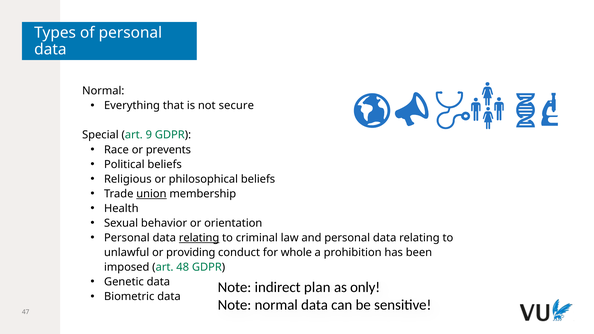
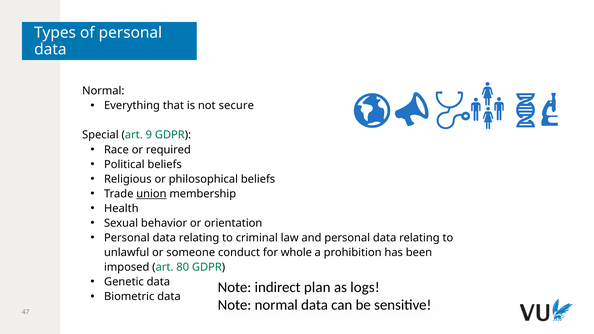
prevents: prevents -> required
relating at (199, 238) underline: present -> none
providing: providing -> someone
48: 48 -> 80
only: only -> logs
